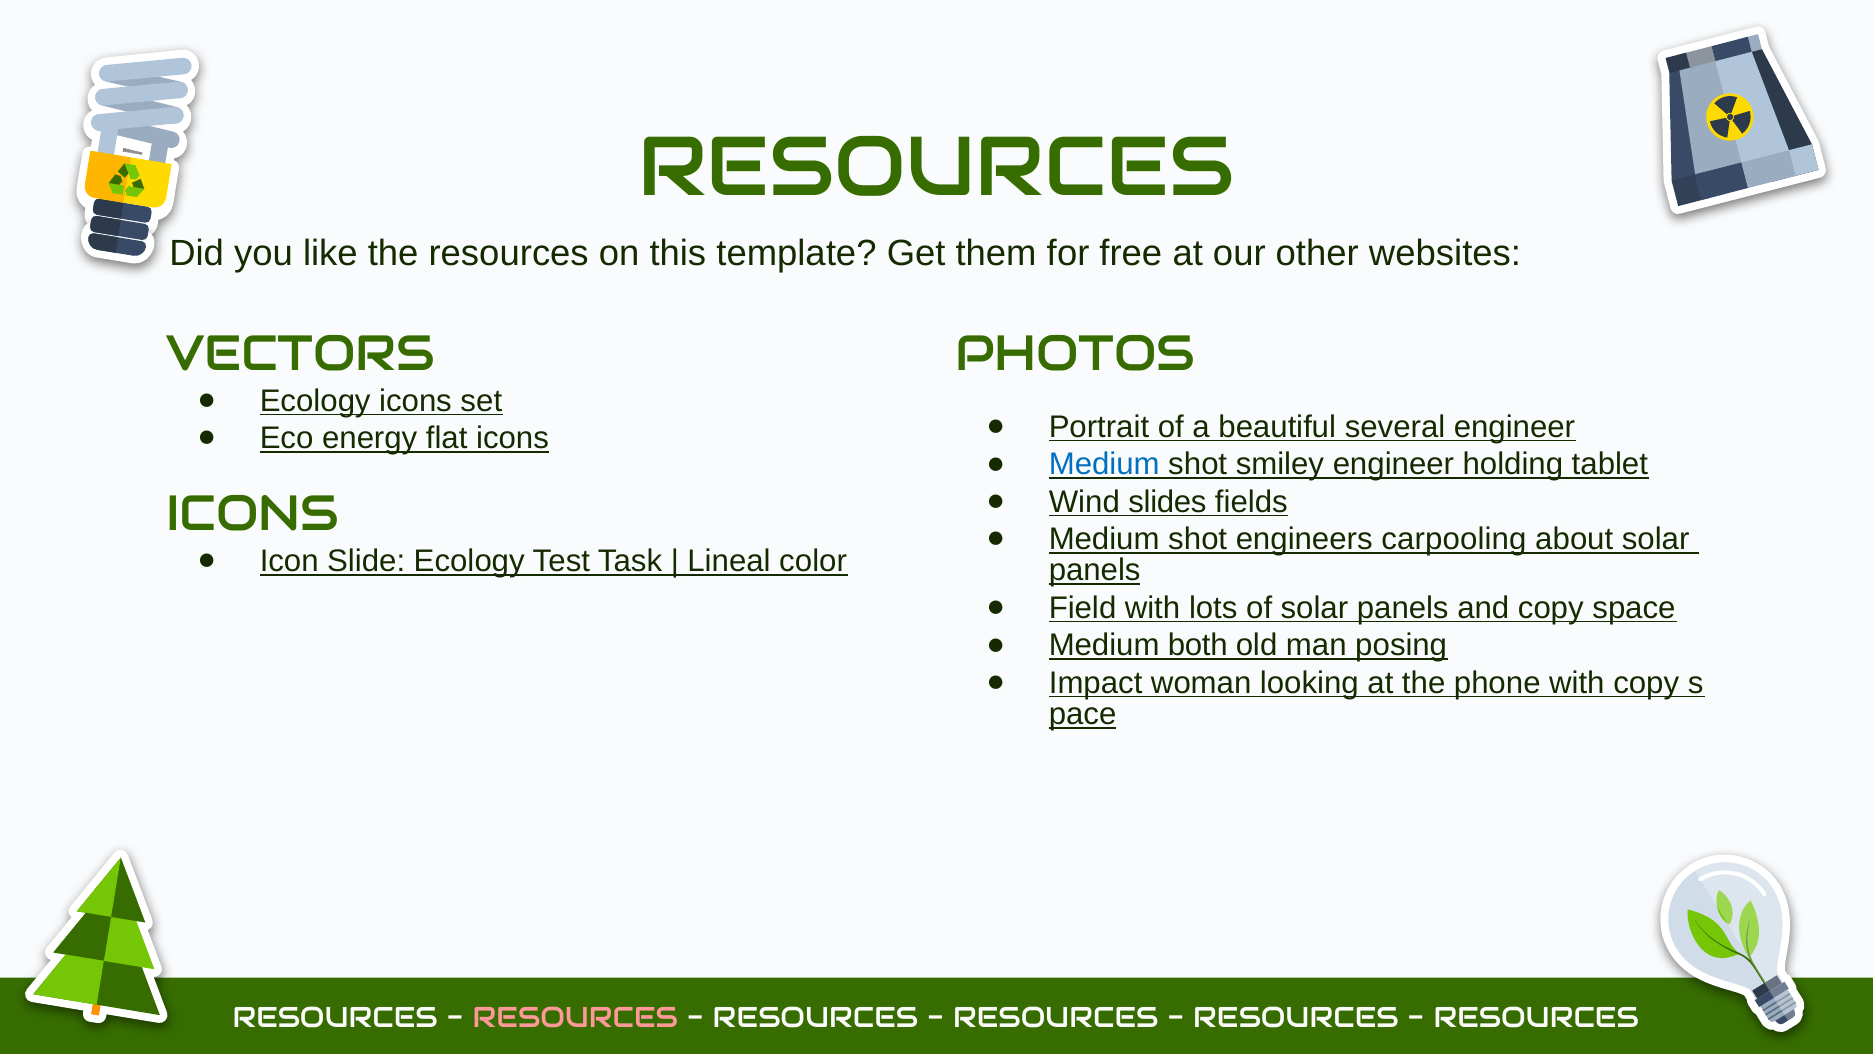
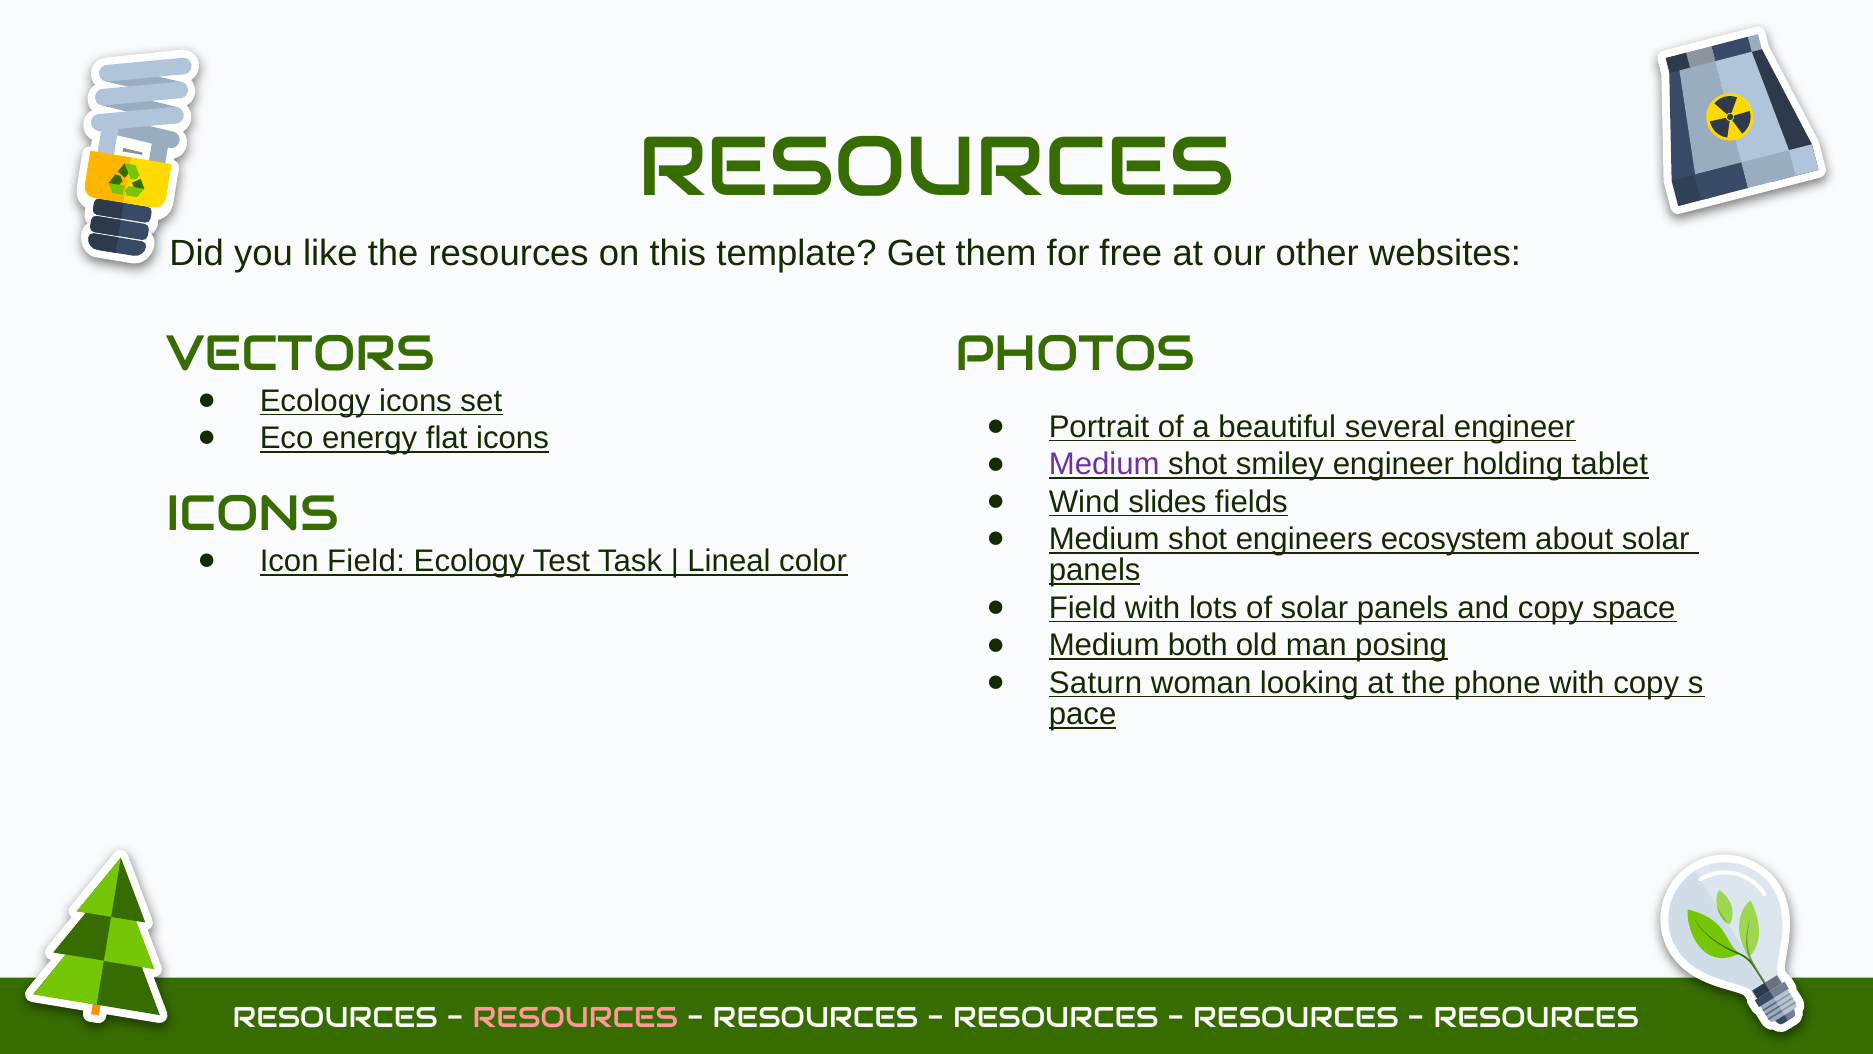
Medium at (1104, 464) colour: blue -> purple
carpooling: carpooling -> ecosystem
Icon Slide: Slide -> Field
Impact: Impact -> Saturn
